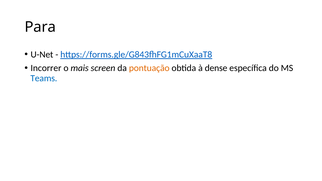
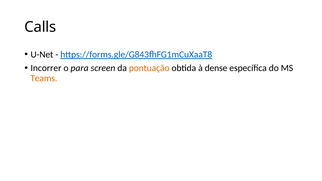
Para: Para -> Calls
mais: mais -> para
Teams colour: blue -> orange
